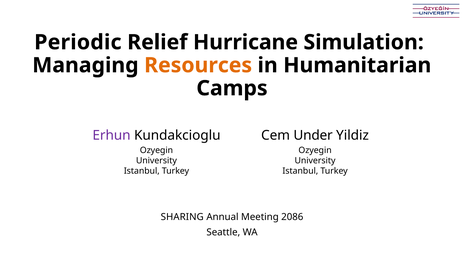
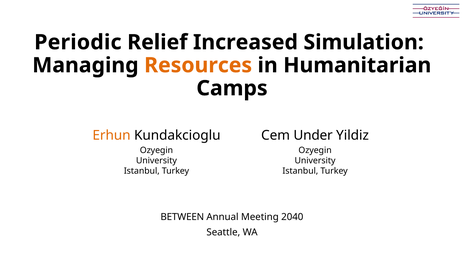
Hurricane: Hurricane -> Increased
Erhun colour: purple -> orange
SHARING: SHARING -> BETWEEN
2086: 2086 -> 2040
